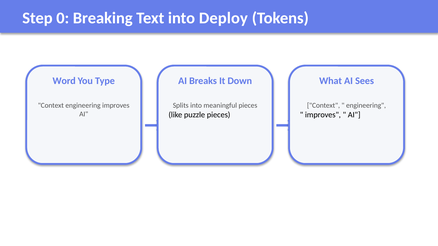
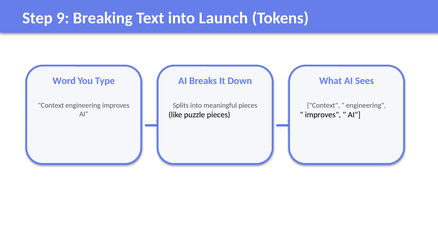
0: 0 -> 9
Deploy: Deploy -> Launch
